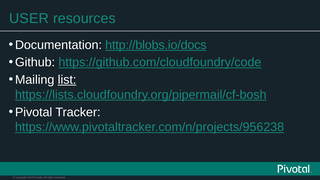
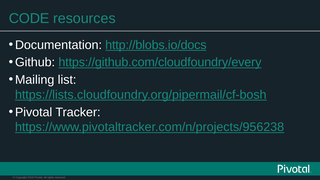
USER: USER -> CODE
https://github.com/cloudfoundry/code: https://github.com/cloudfoundry/code -> https://github.com/cloudfoundry/every
list underline: present -> none
